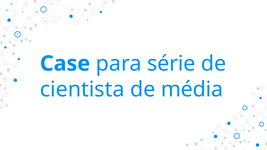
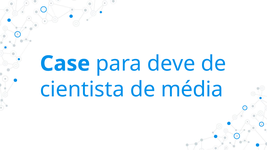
série: série -> deve
